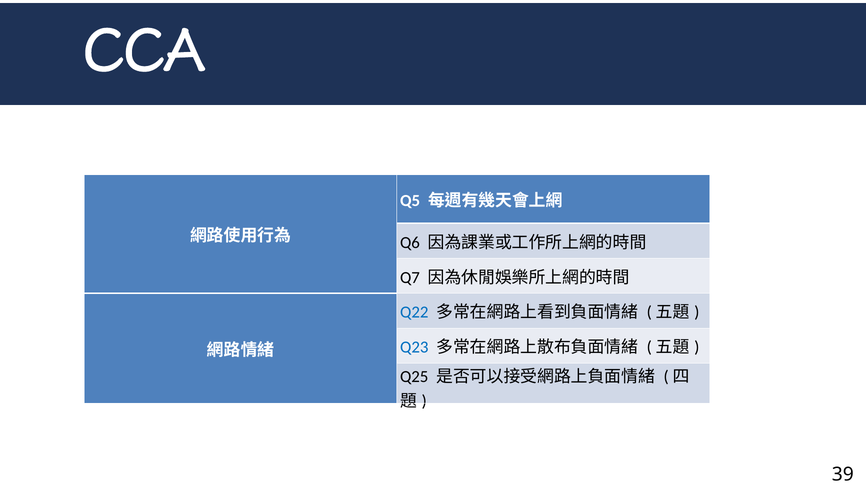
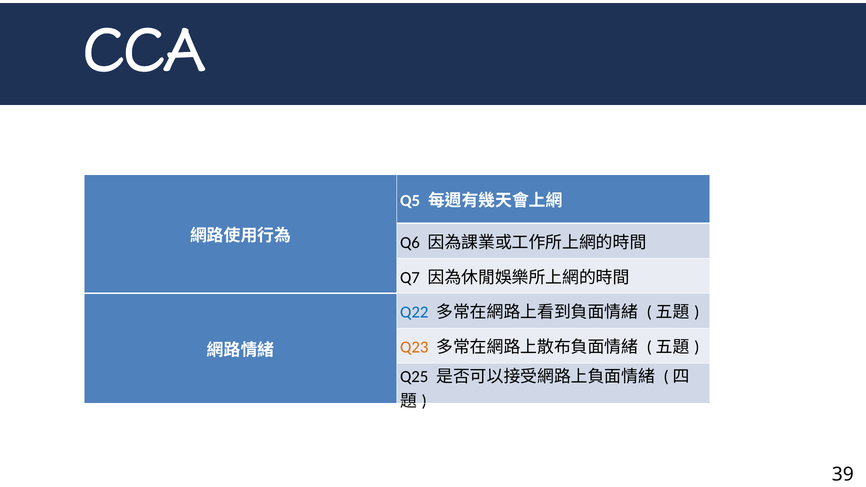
Q23 colour: blue -> orange
